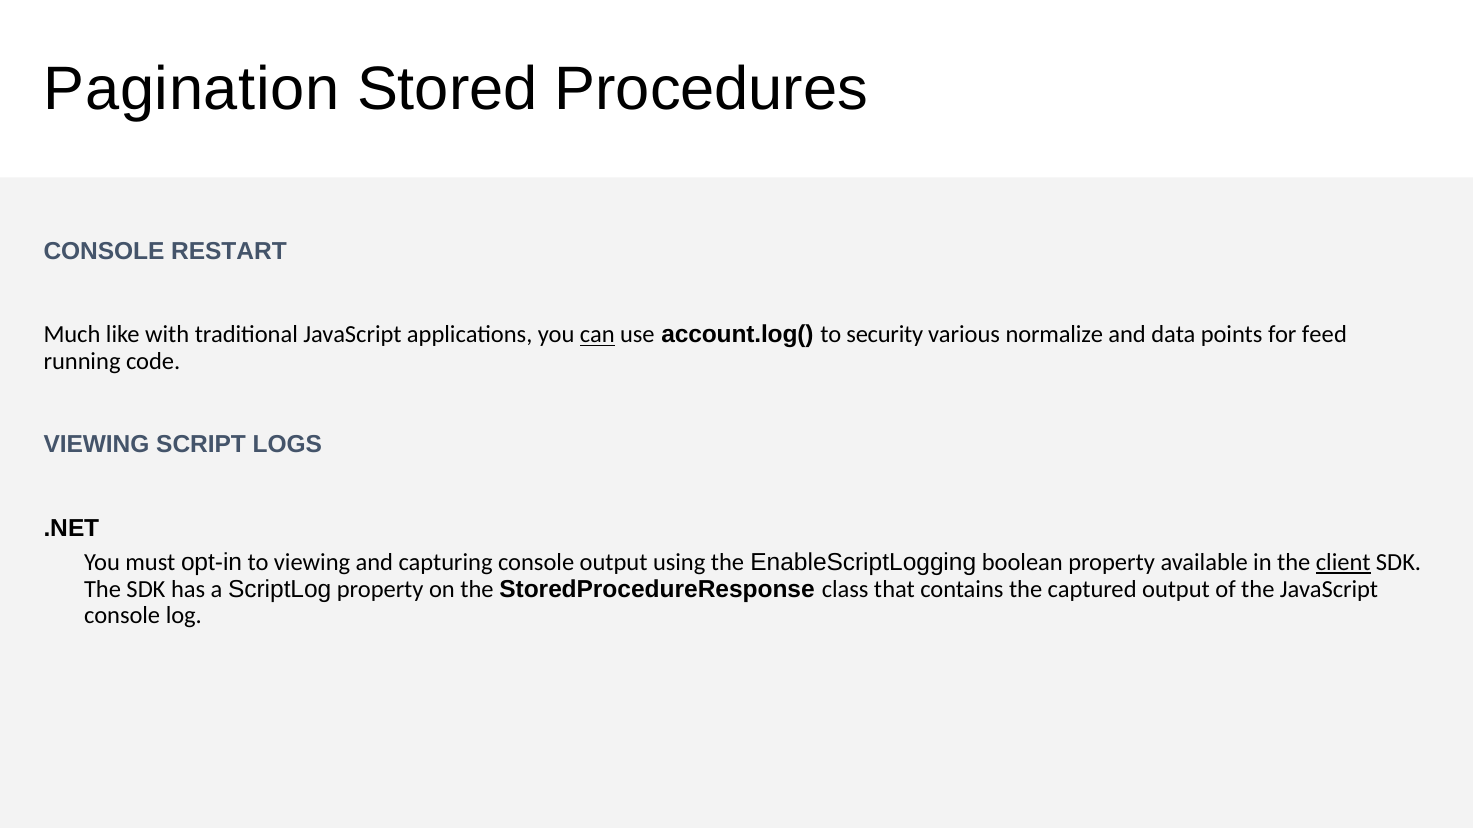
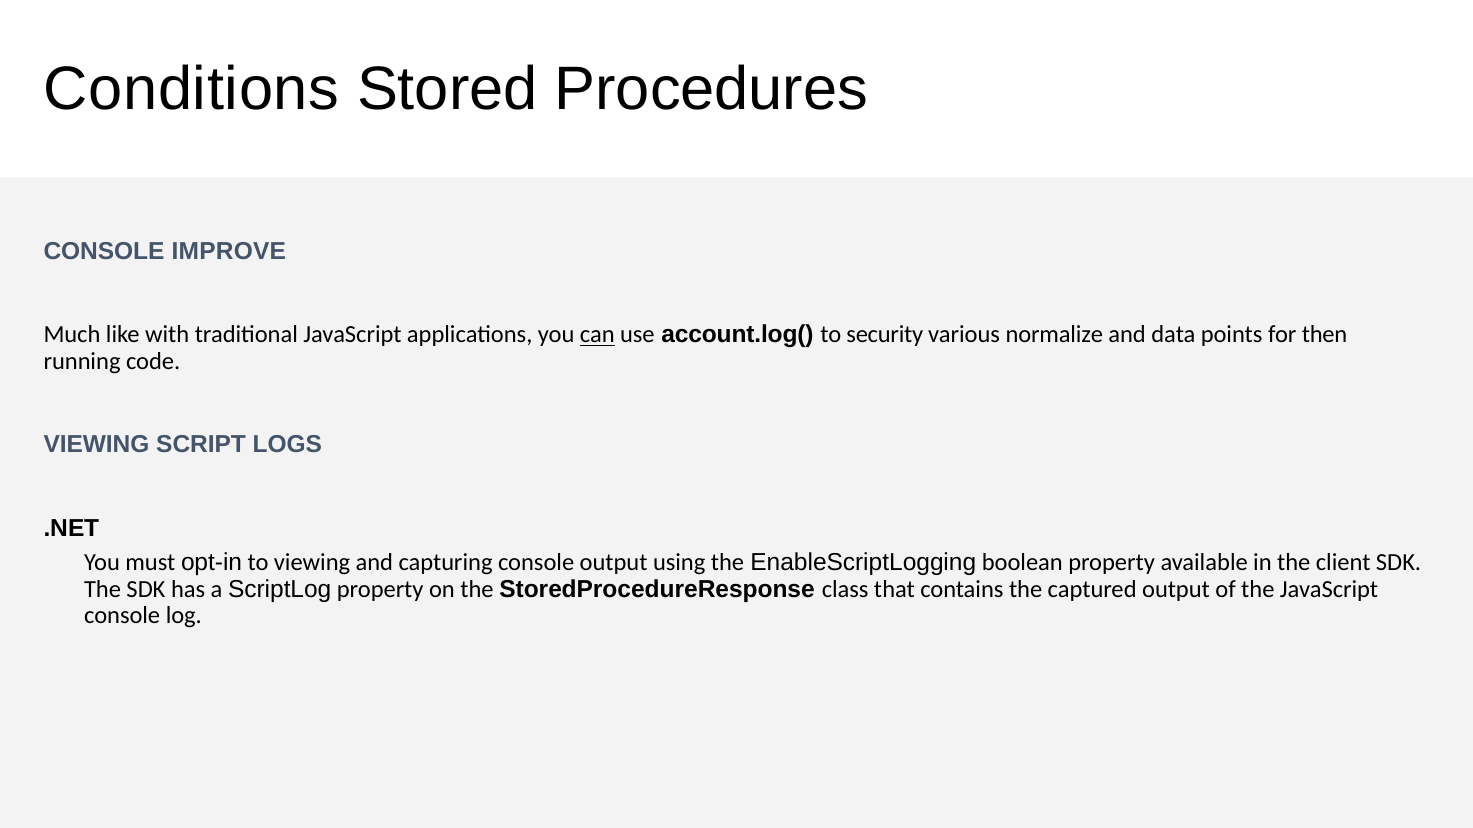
Pagination: Pagination -> Conditions
RESTART: RESTART -> IMPROVE
feed: feed -> then
client underline: present -> none
